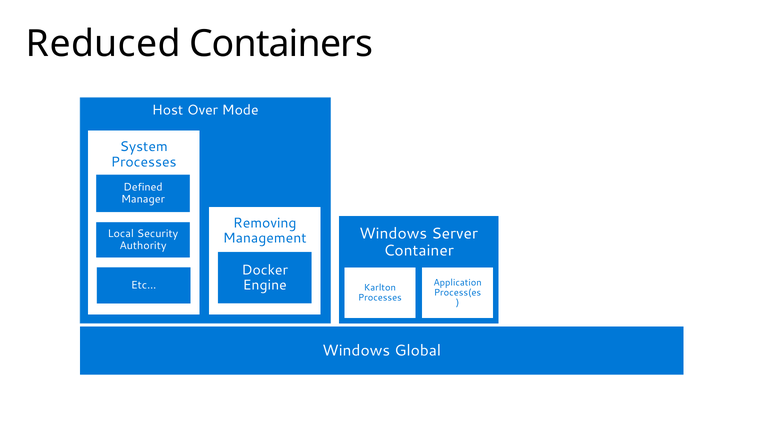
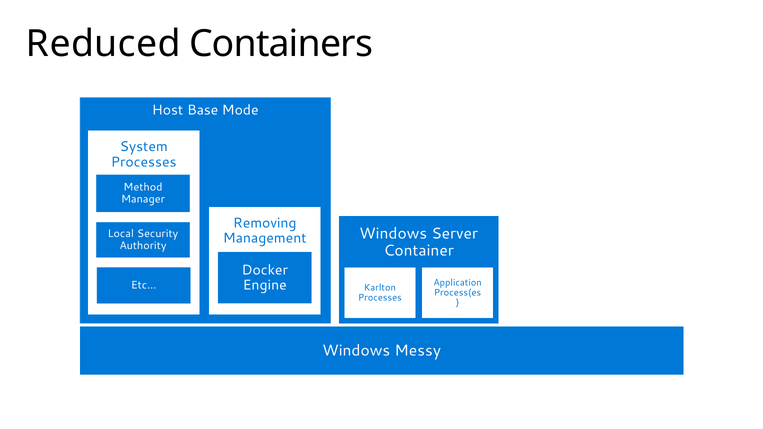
Over: Over -> Base
Defined: Defined -> Method
Global: Global -> Messy
